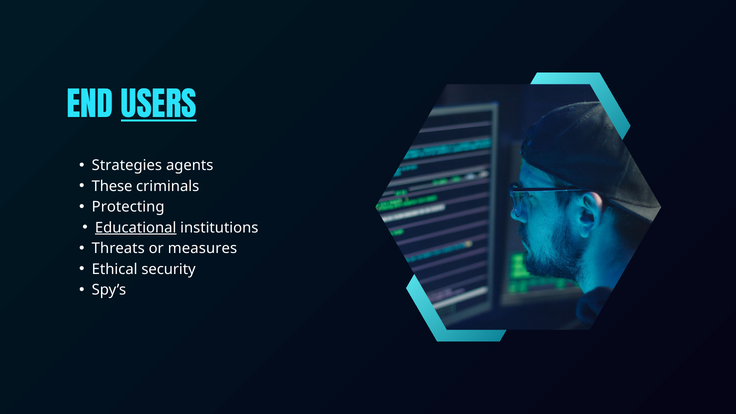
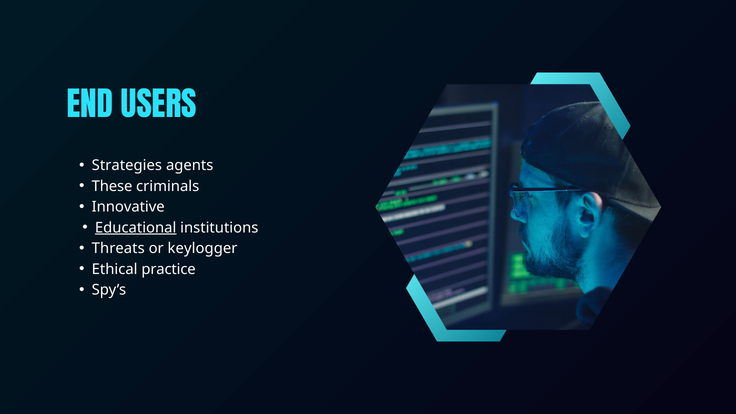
USERS underline: present -> none
Protecting: Protecting -> Innovative
measures: measures -> keylogger
security: security -> practice
